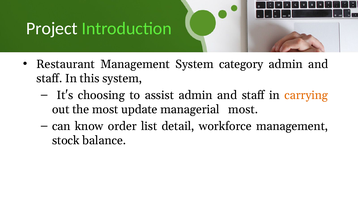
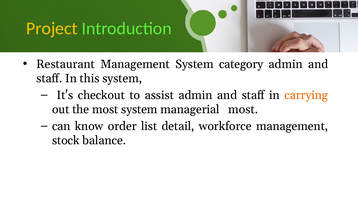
Project colour: white -> yellow
choosing: choosing -> checkout
most update: update -> system
